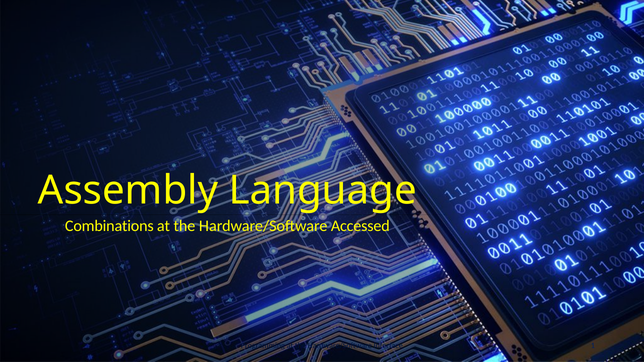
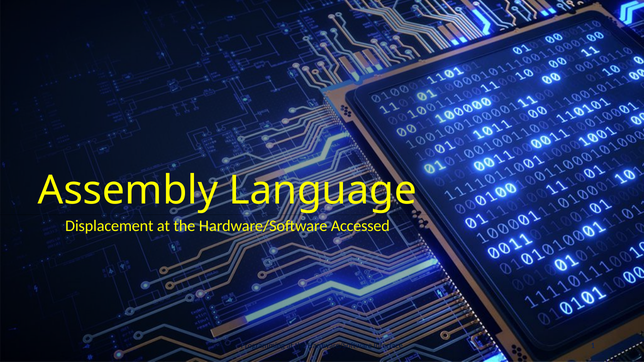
Combinations: Combinations -> Displacement
